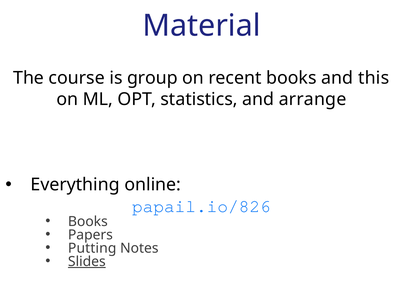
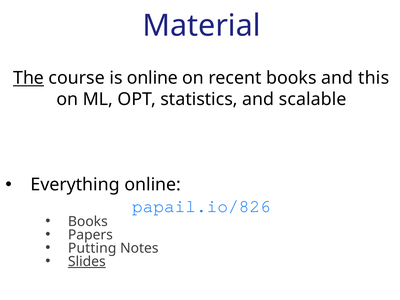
The underline: none -> present
is group: group -> online
arrange: arrange -> scalable
